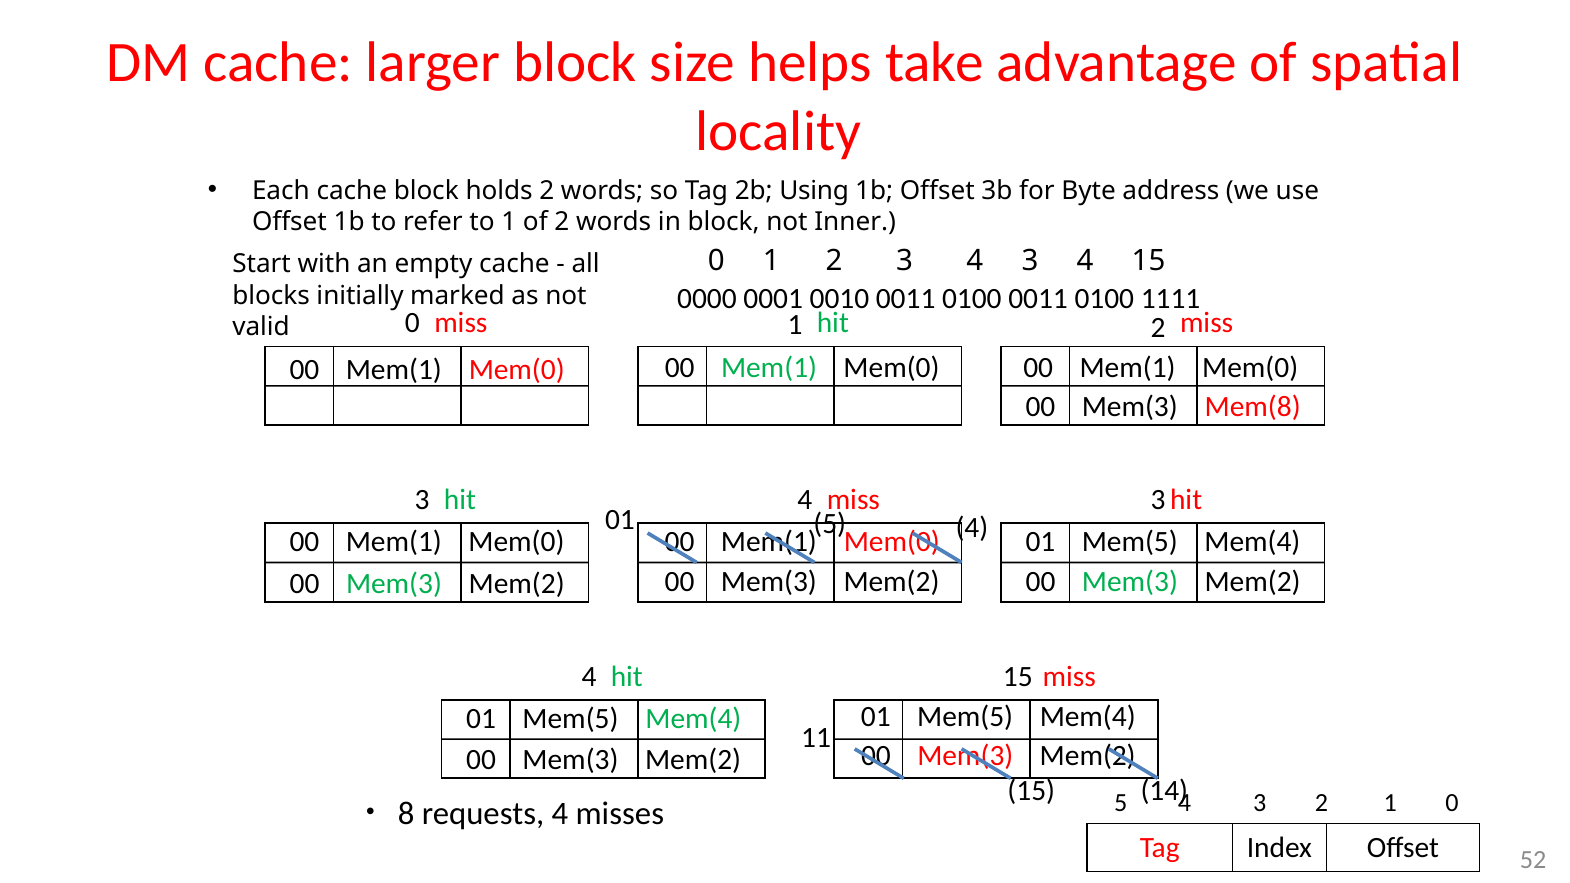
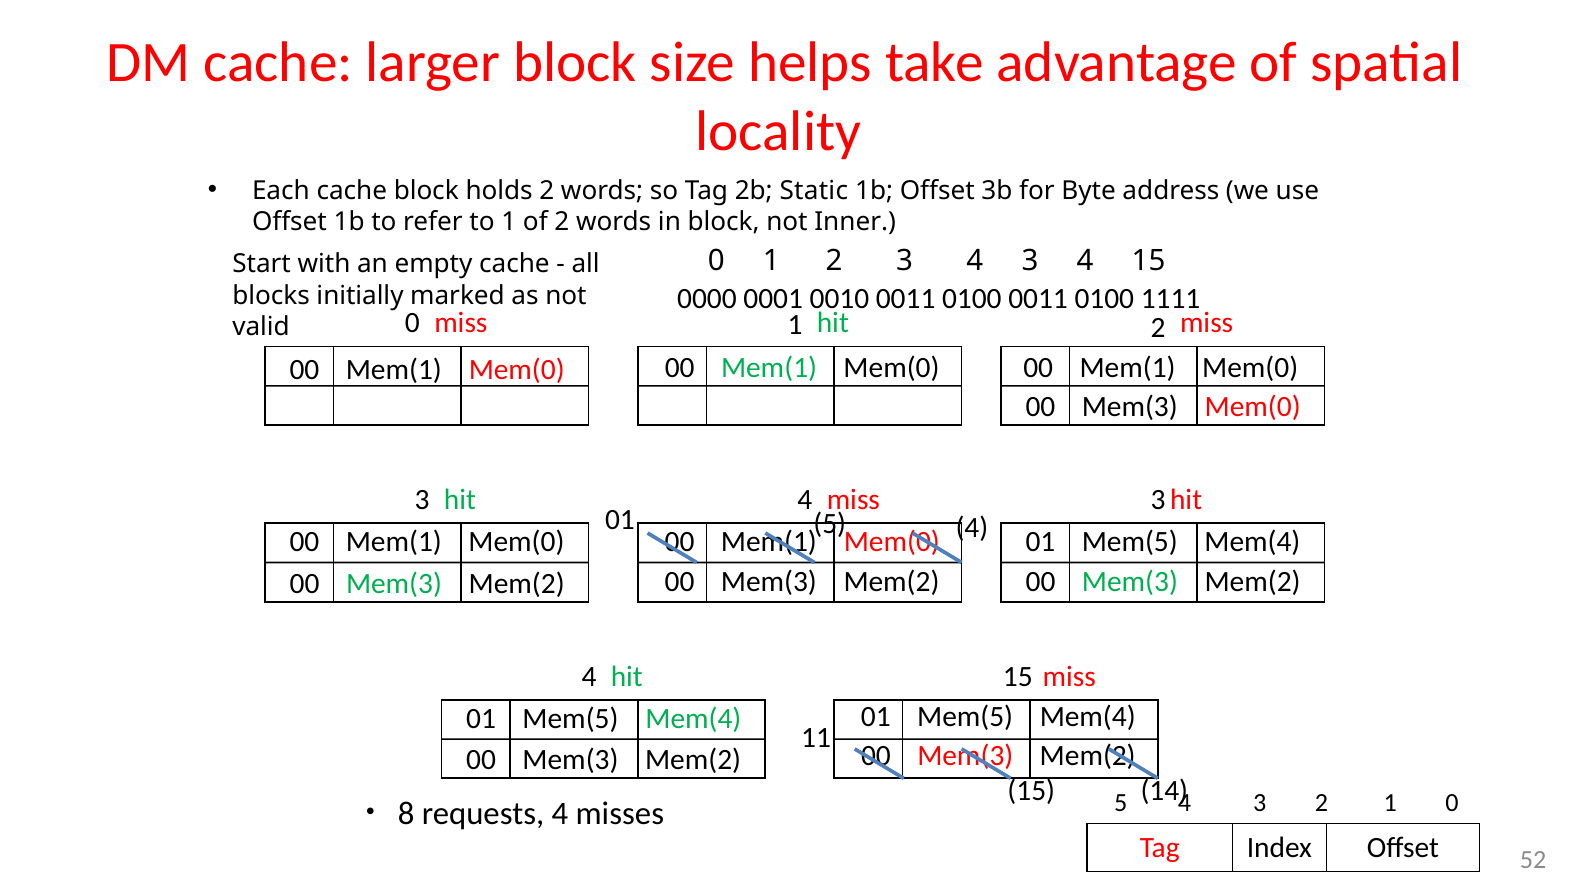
Using: Using -> Static
Mem(3 Mem(8: Mem(8 -> Mem(0
